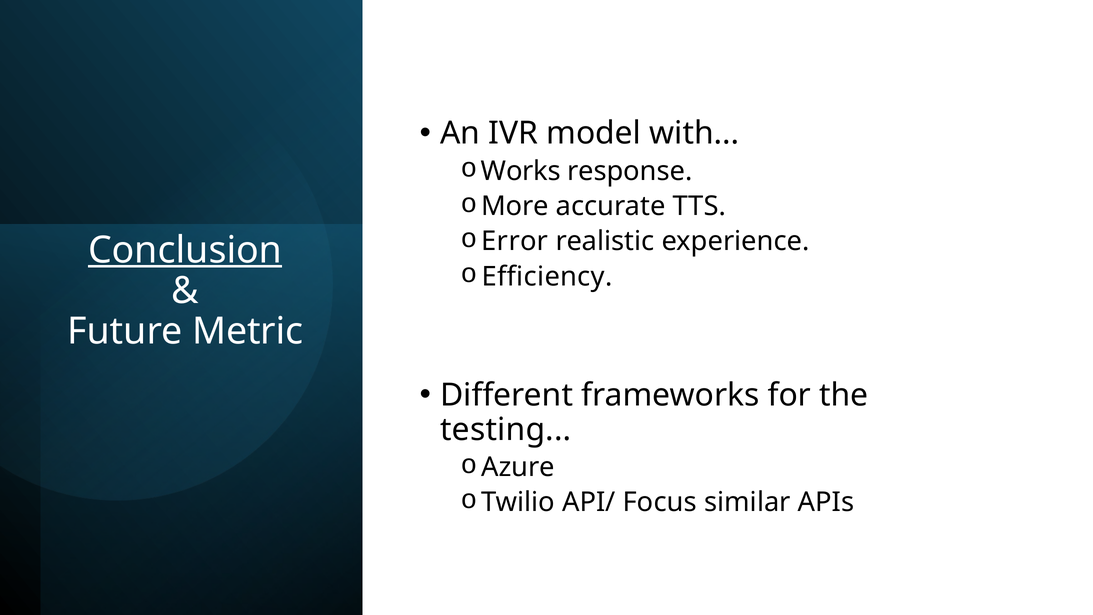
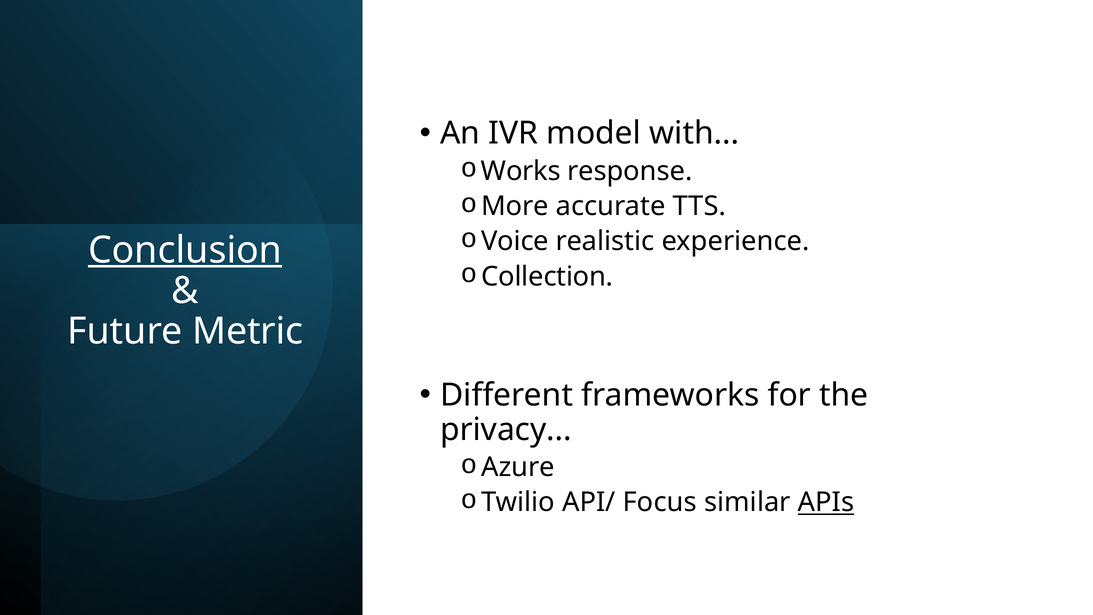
Error: Error -> Voice
Efficiency: Efficiency -> Collection
testing: testing -> privacy
APIs underline: none -> present
